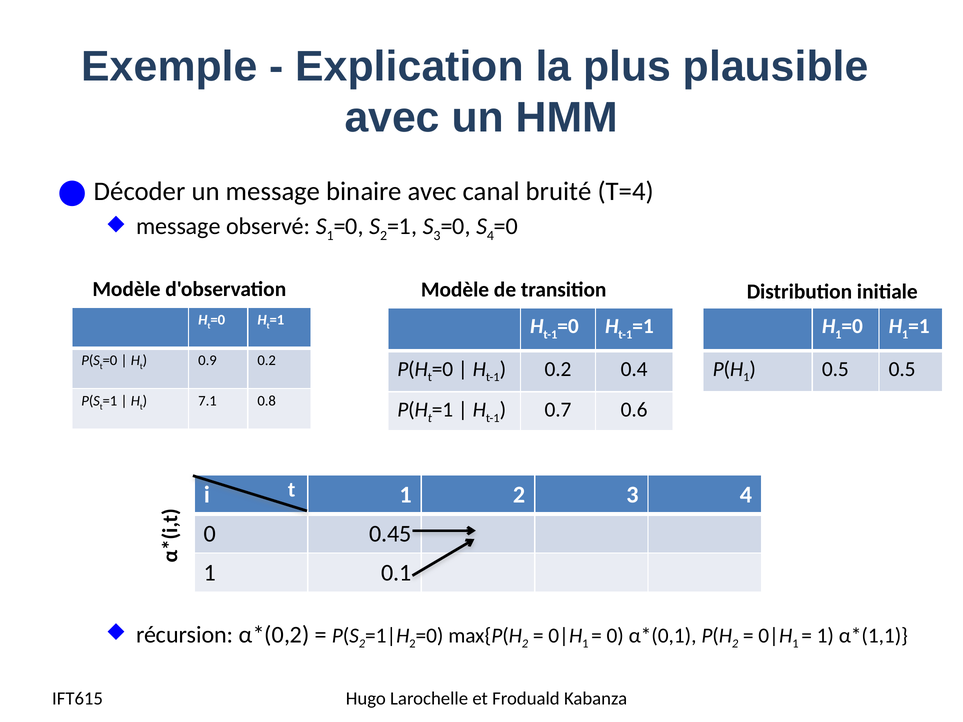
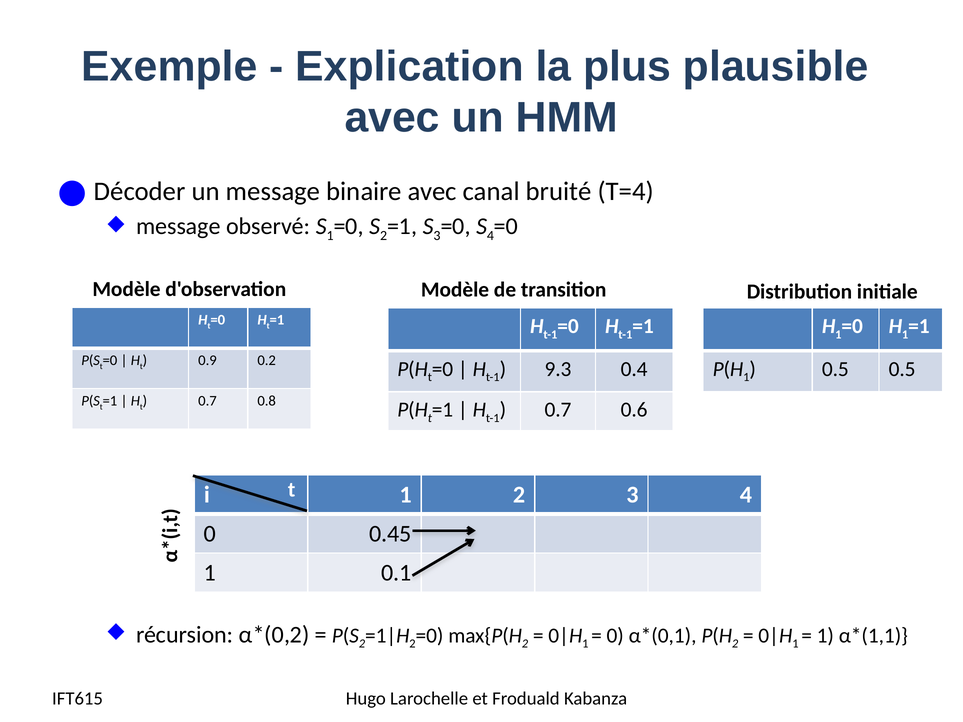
0.2 at (558, 369): 0.2 -> 9.3
7.1 at (208, 401): 7.1 -> 0.7
